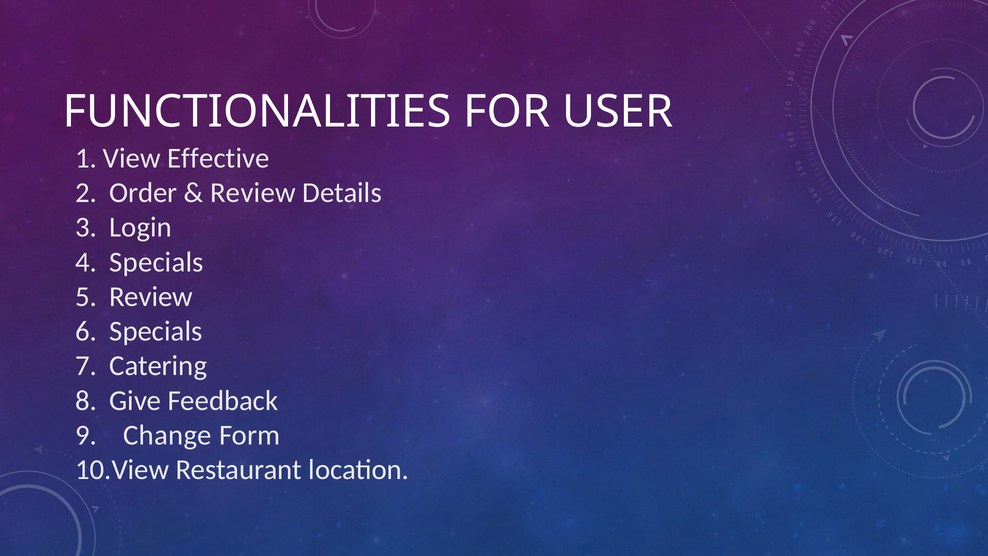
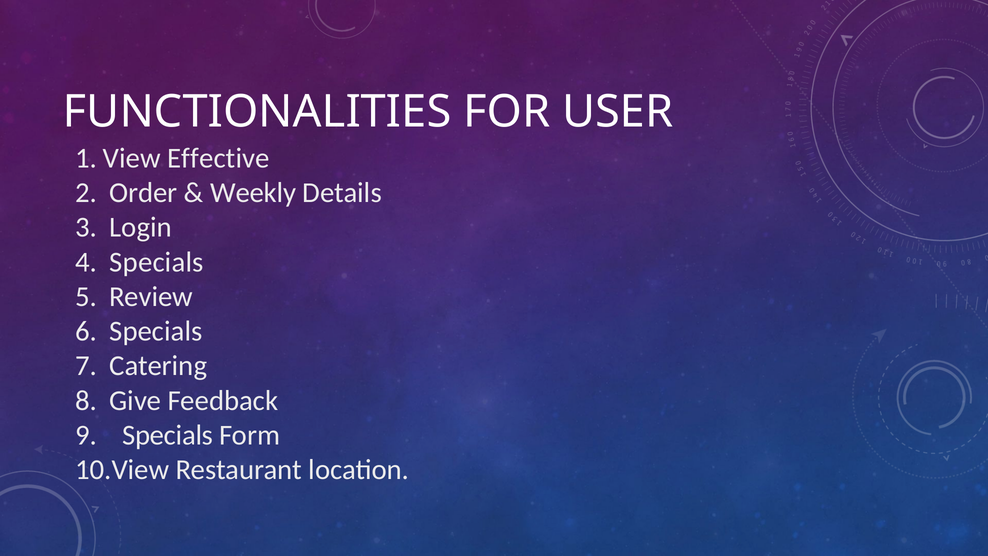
Review at (253, 193): Review -> Weekly
Change at (167, 435): Change -> Specials
